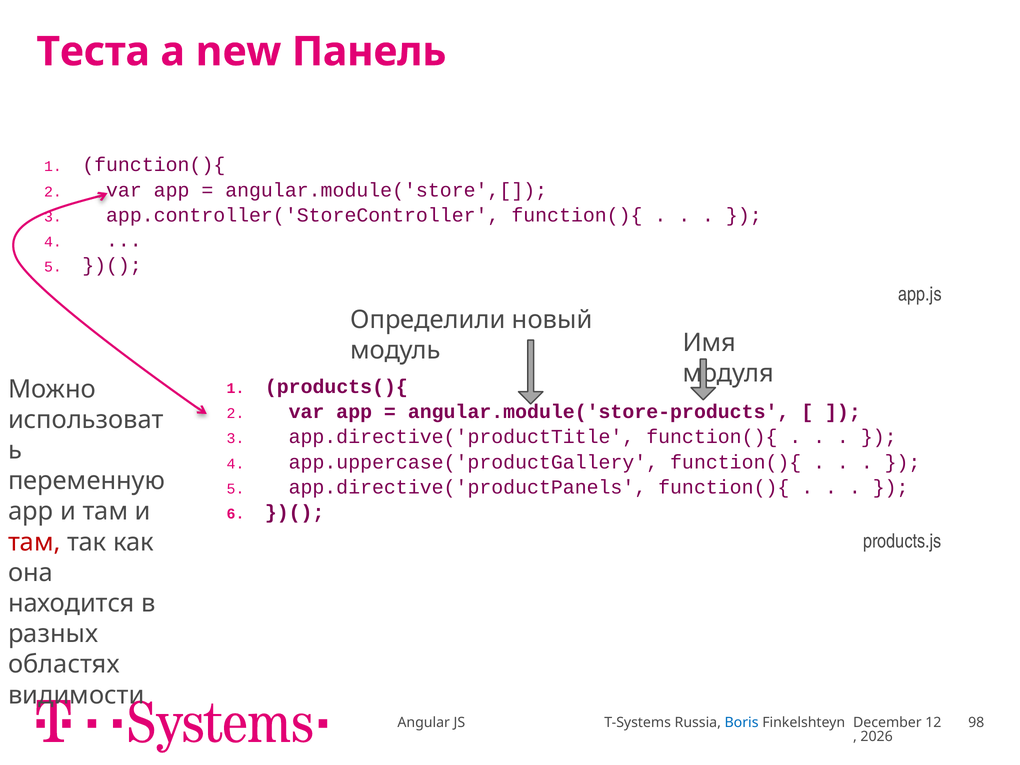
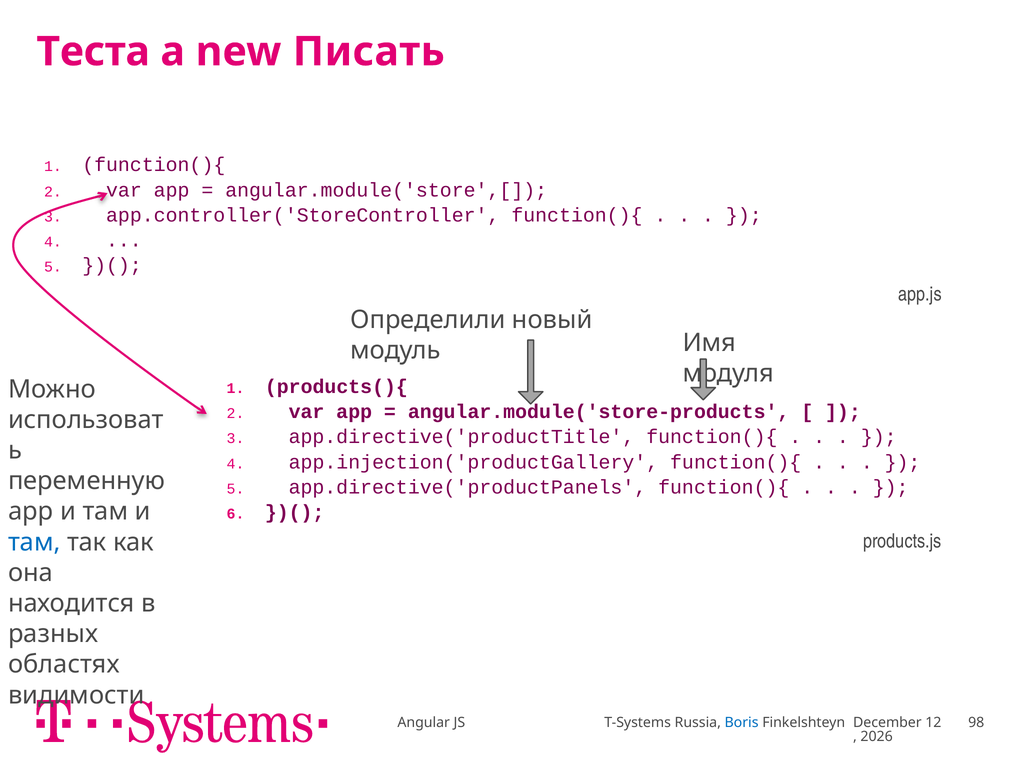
Панель: Панель -> Писать
app.uppercase('productGallery: app.uppercase('productGallery -> app.injection('productGallery
там at (34, 542) colour: red -> blue
